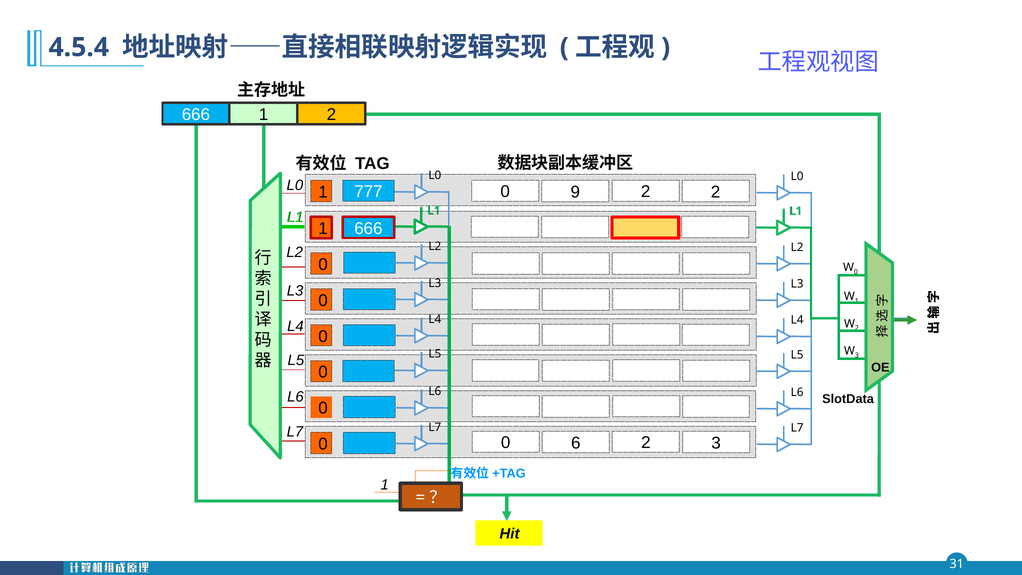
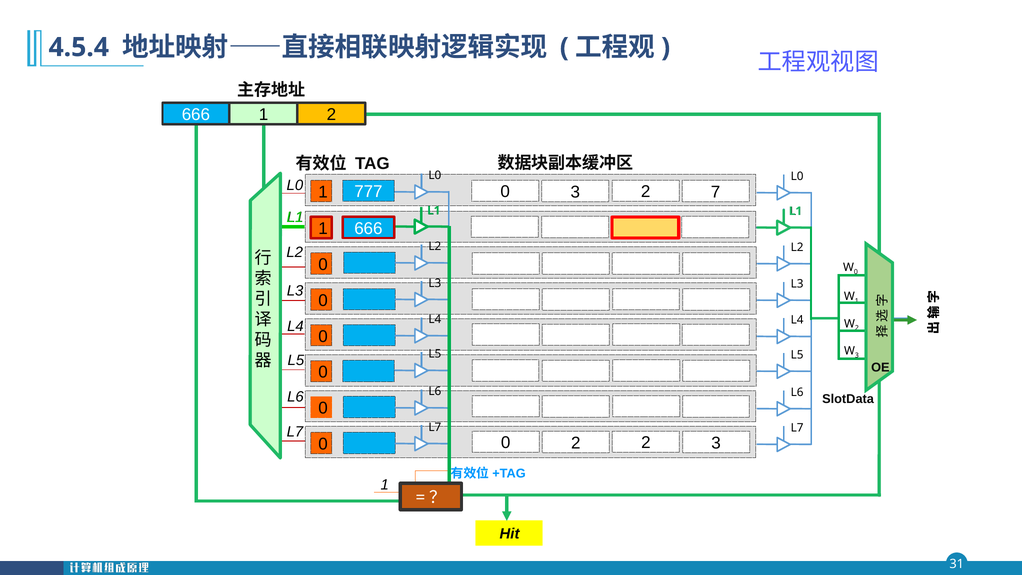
0 9: 9 -> 3
2 2: 2 -> 7
0 6: 6 -> 2
